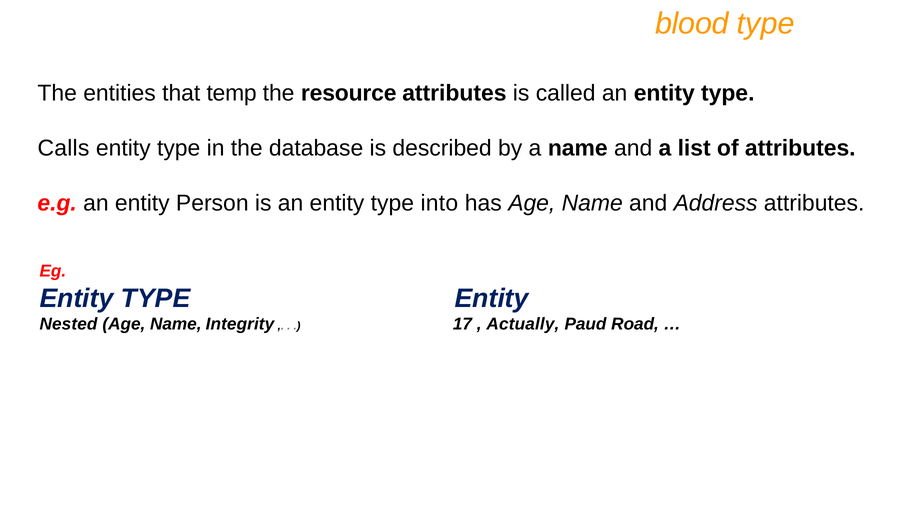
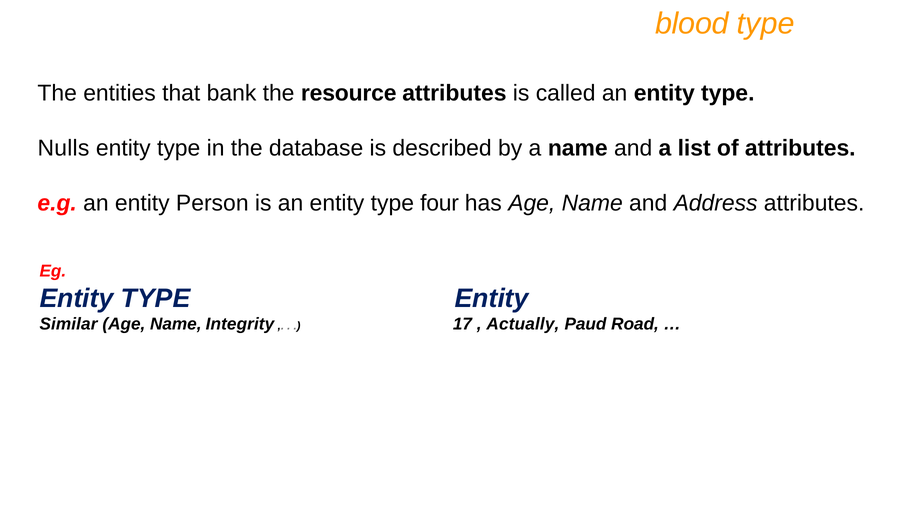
temp: temp -> bank
Calls: Calls -> Nulls
into: into -> four
Nested: Nested -> Similar
